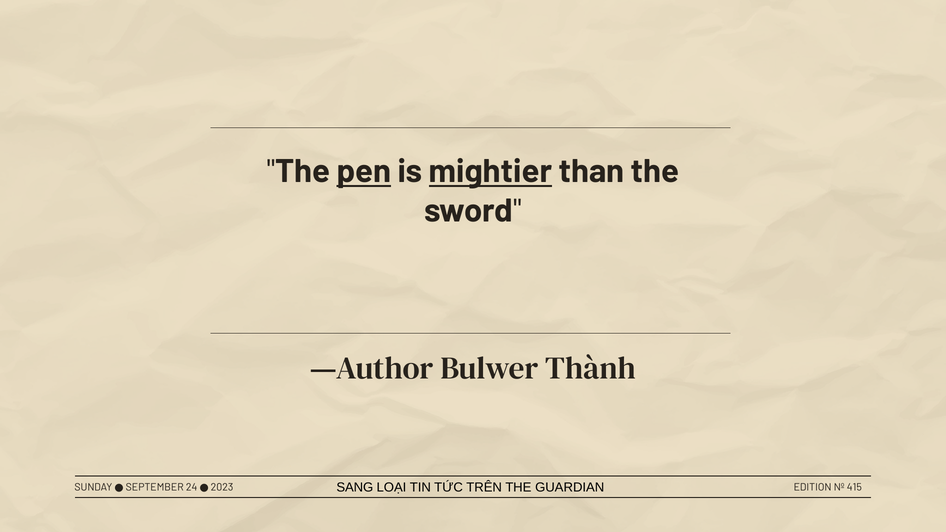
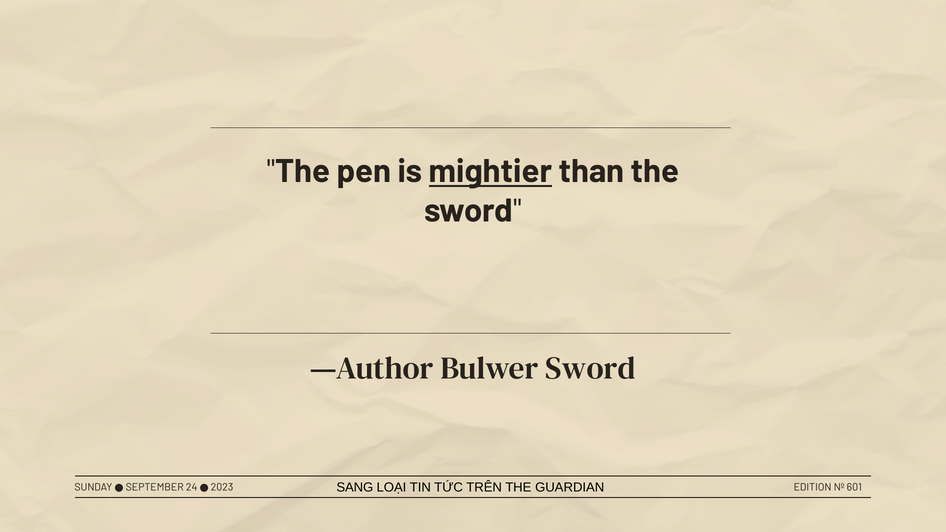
pen underline: present -> none
Bulwer Thành: Thành -> Sword
415: 415 -> 601
